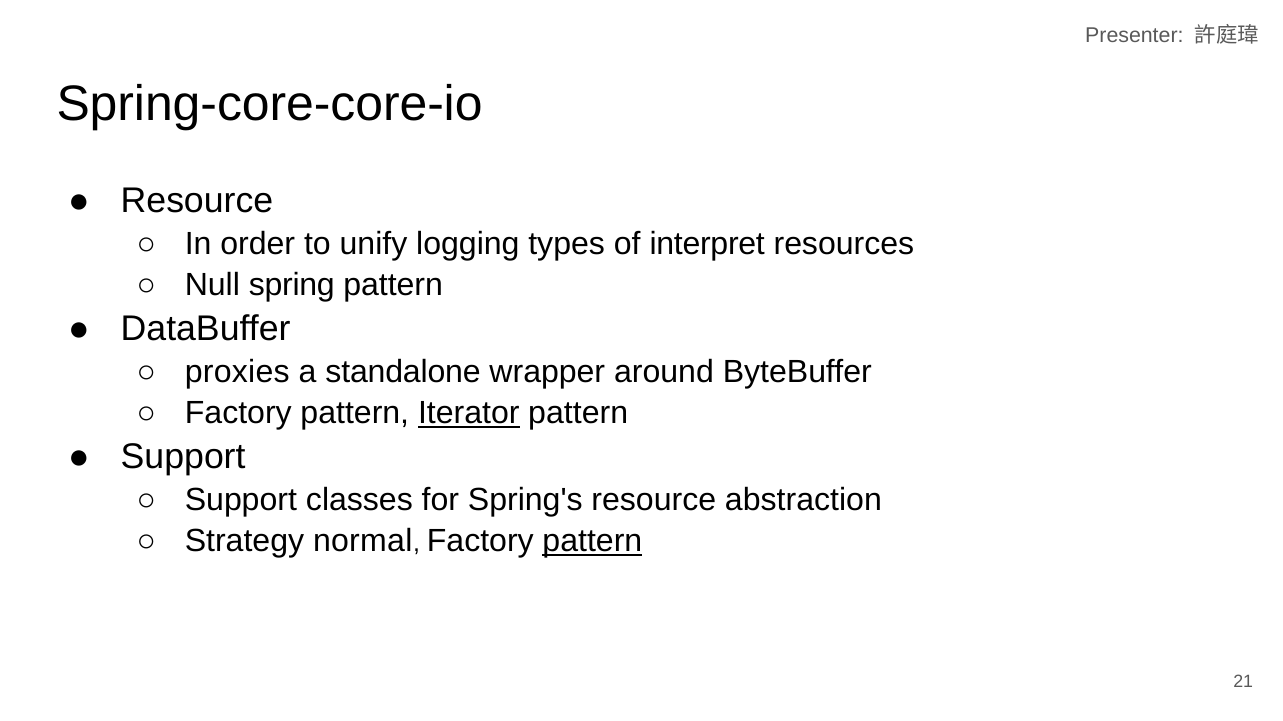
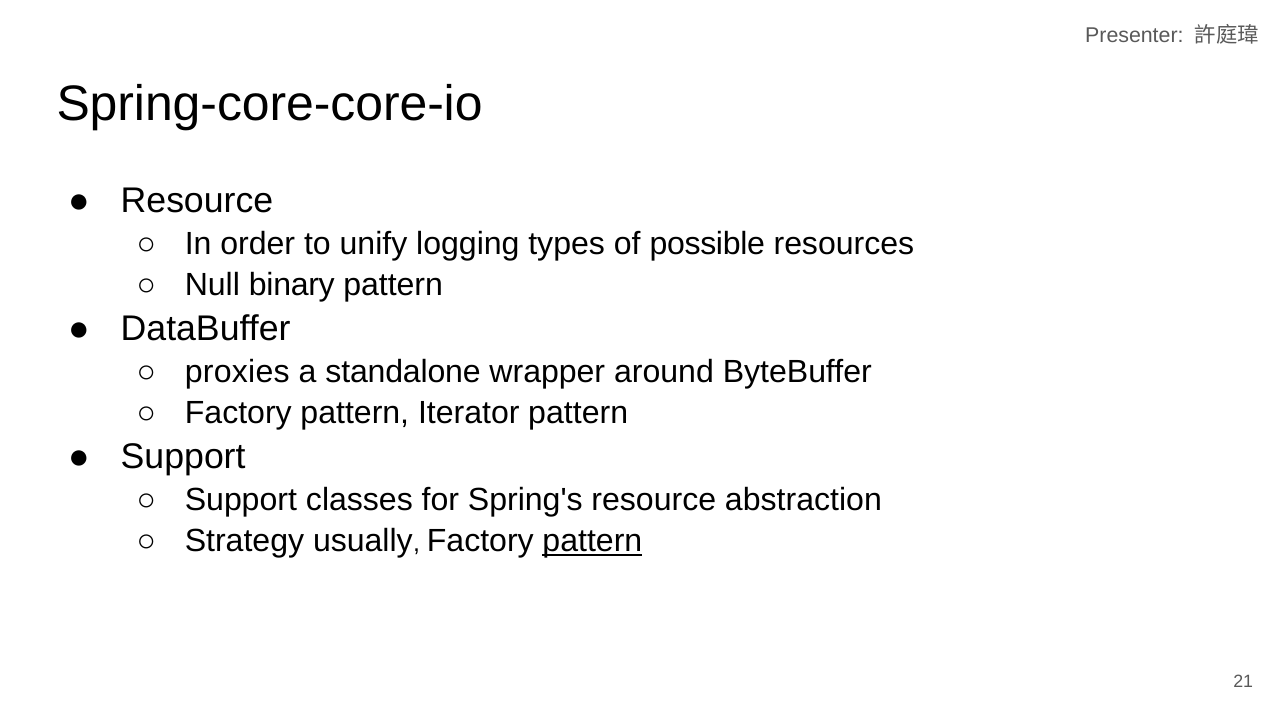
interpret: interpret -> possible
spring: spring -> binary
Iterator underline: present -> none
normal: normal -> usually
